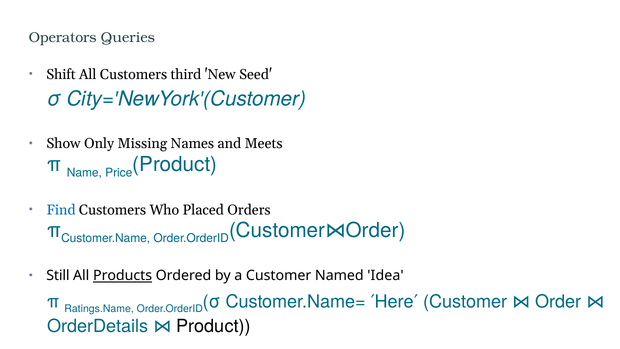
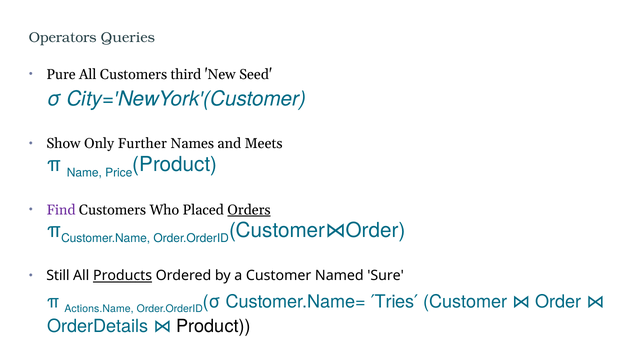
Shift: Shift -> Pure
Missing: Missing -> Further
Find colour: blue -> purple
Orders underline: none -> present
Idea: Idea -> Sure
Ratings.Name: Ratings.Name -> Actions.Name
Here: Here -> Tries
